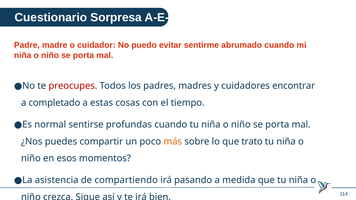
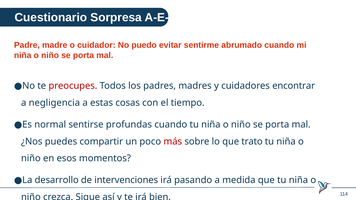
completado: completado -> negligencia
más colour: orange -> red
asistencia: asistencia -> desarrollo
compartiendo: compartiendo -> intervenciones
